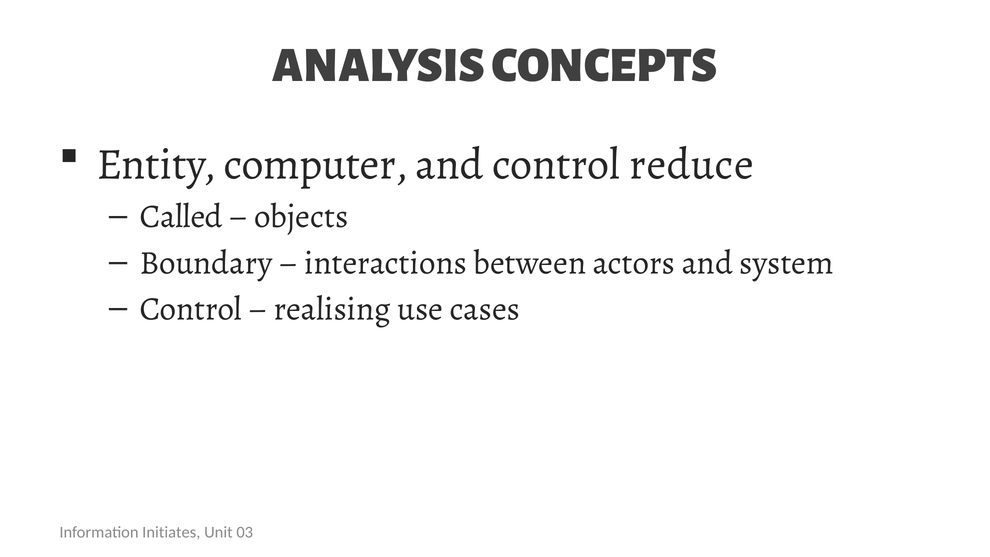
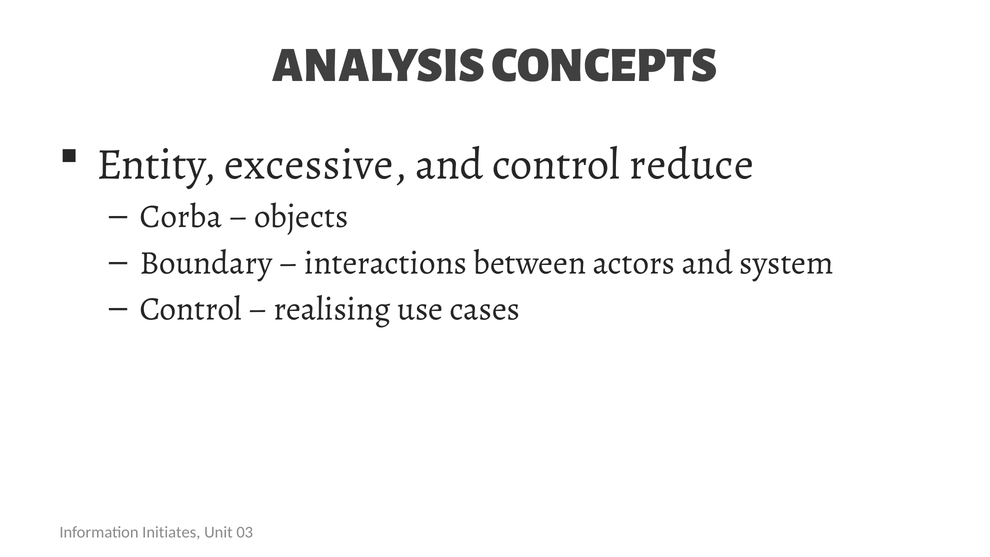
computer: computer -> excessive
Called: Called -> Corba
